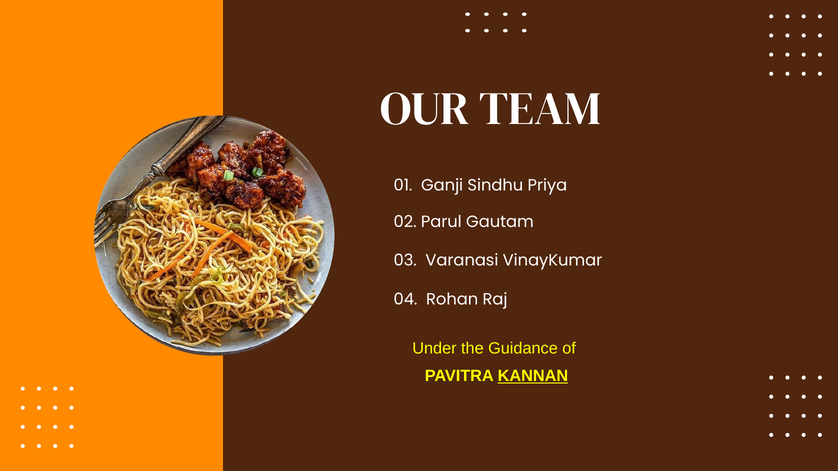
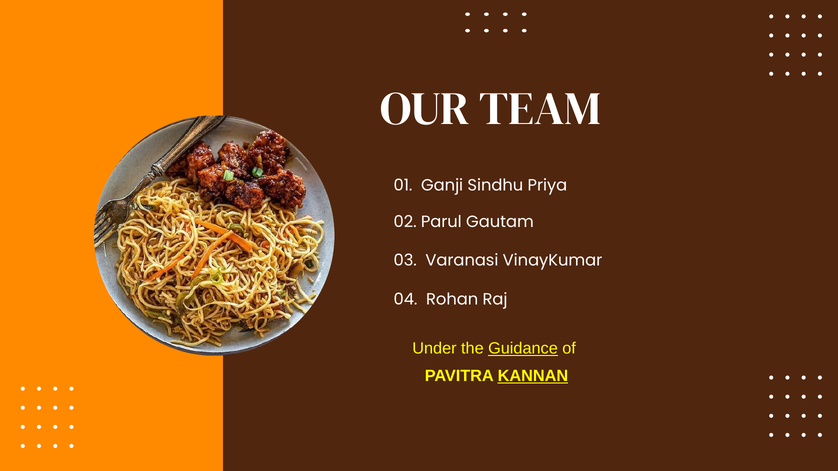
Guidance underline: none -> present
